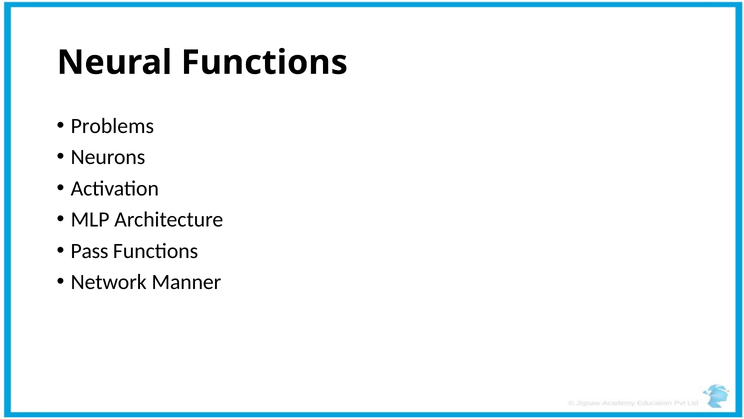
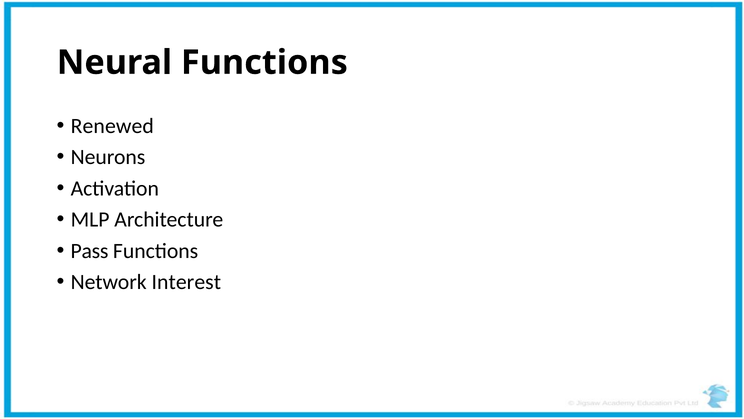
Problems: Problems -> Renewed
Manner: Manner -> Interest
